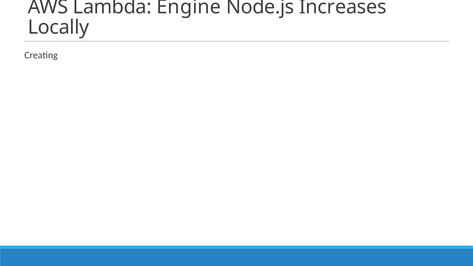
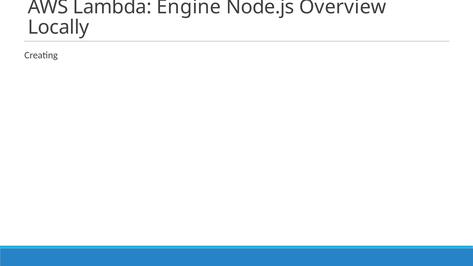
Increases: Increases -> Overview
